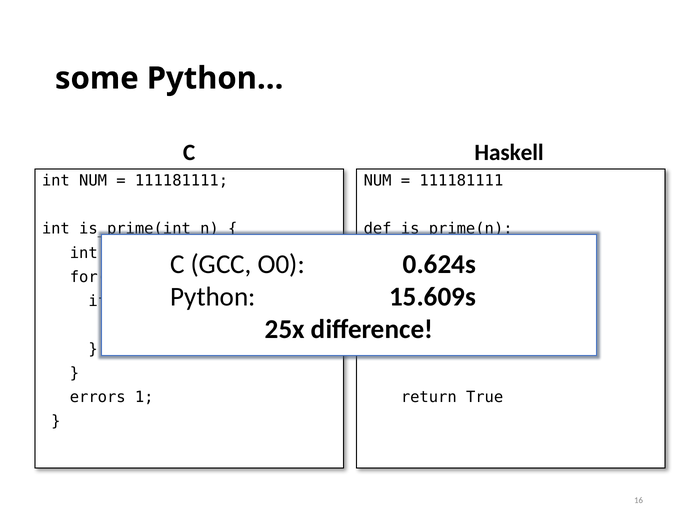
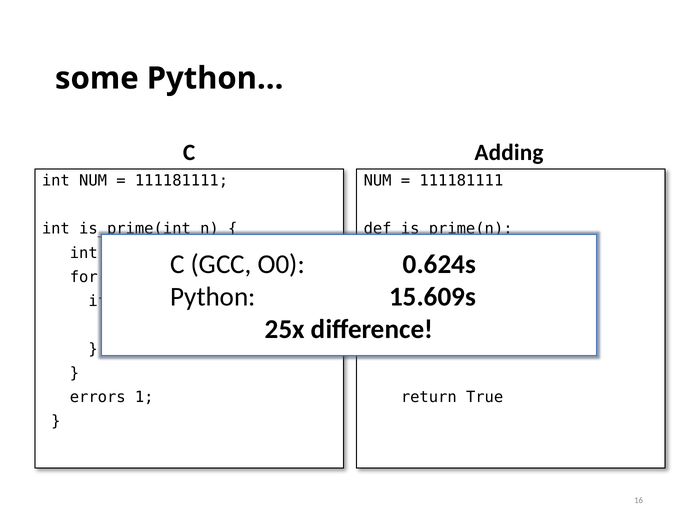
Haskell: Haskell -> Adding
